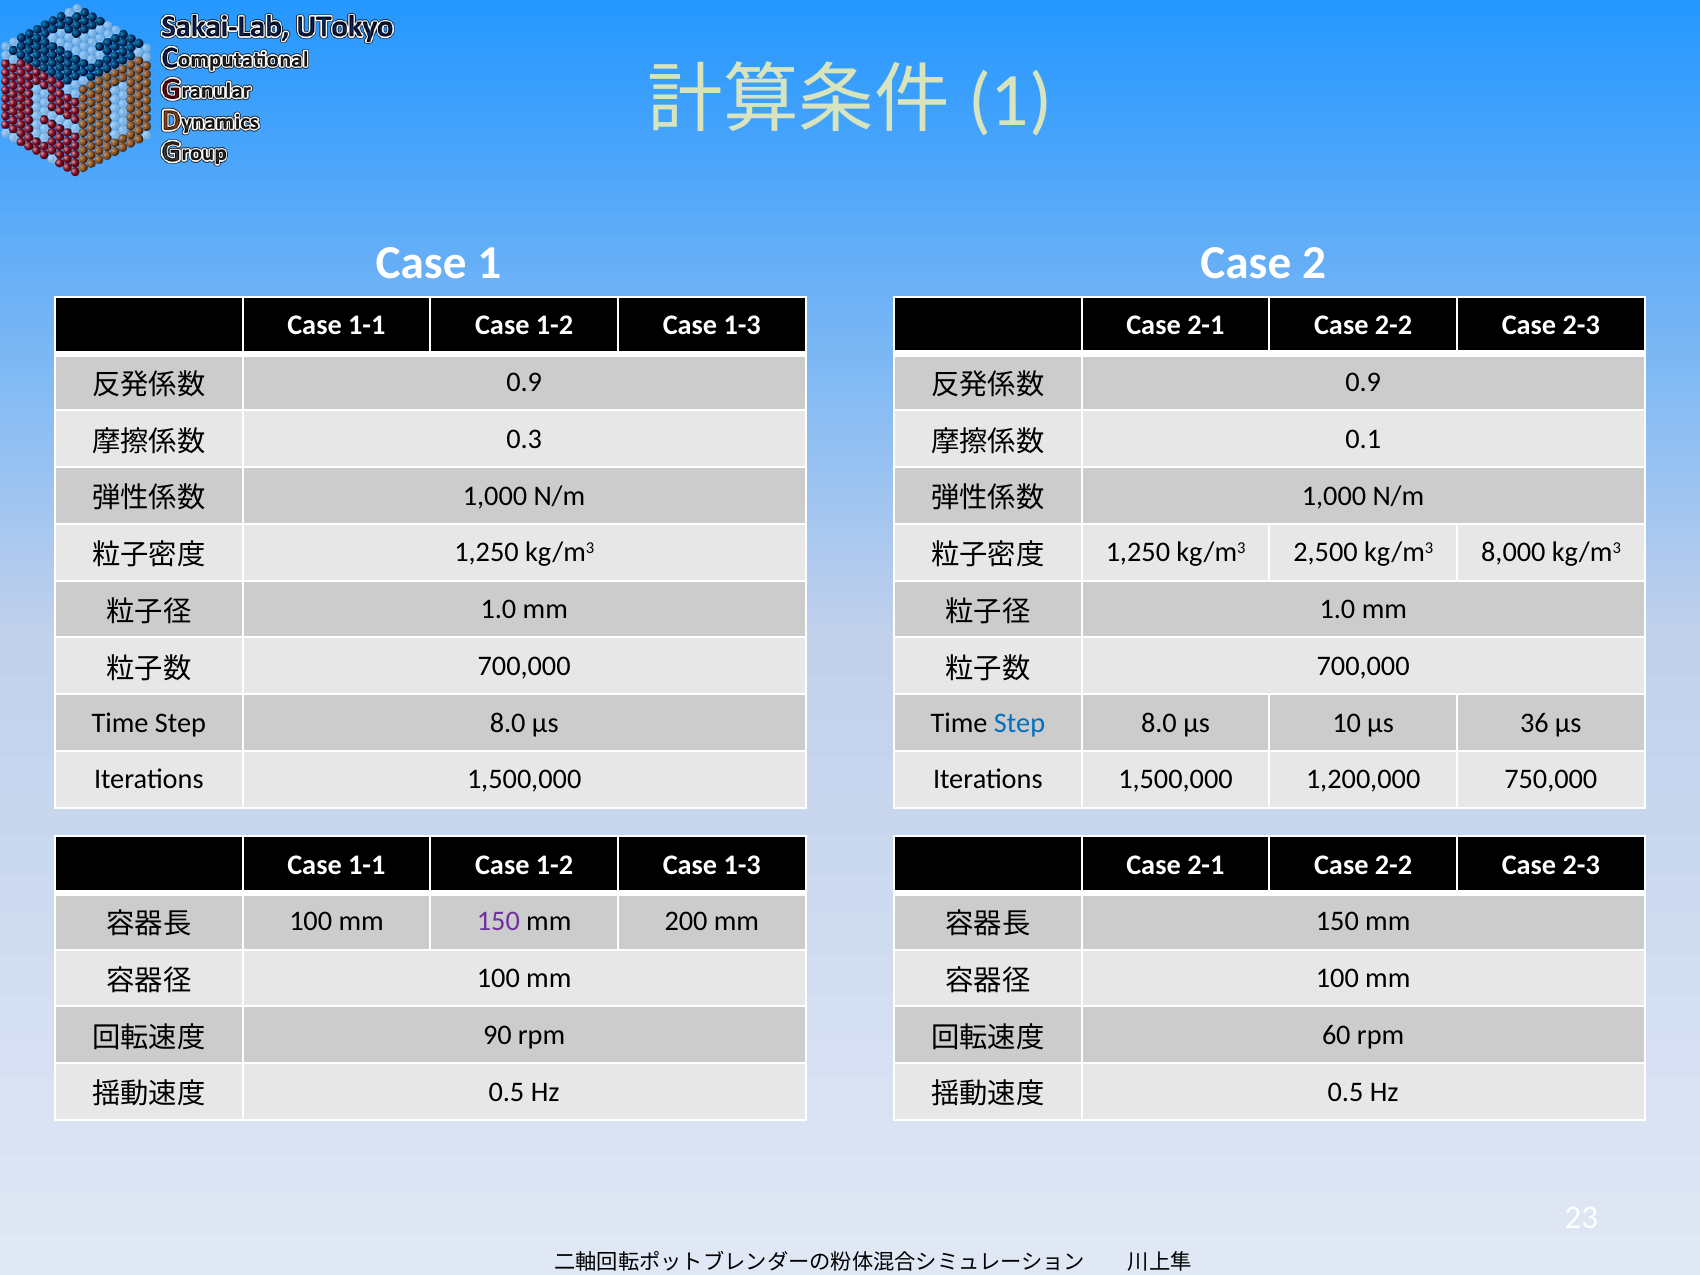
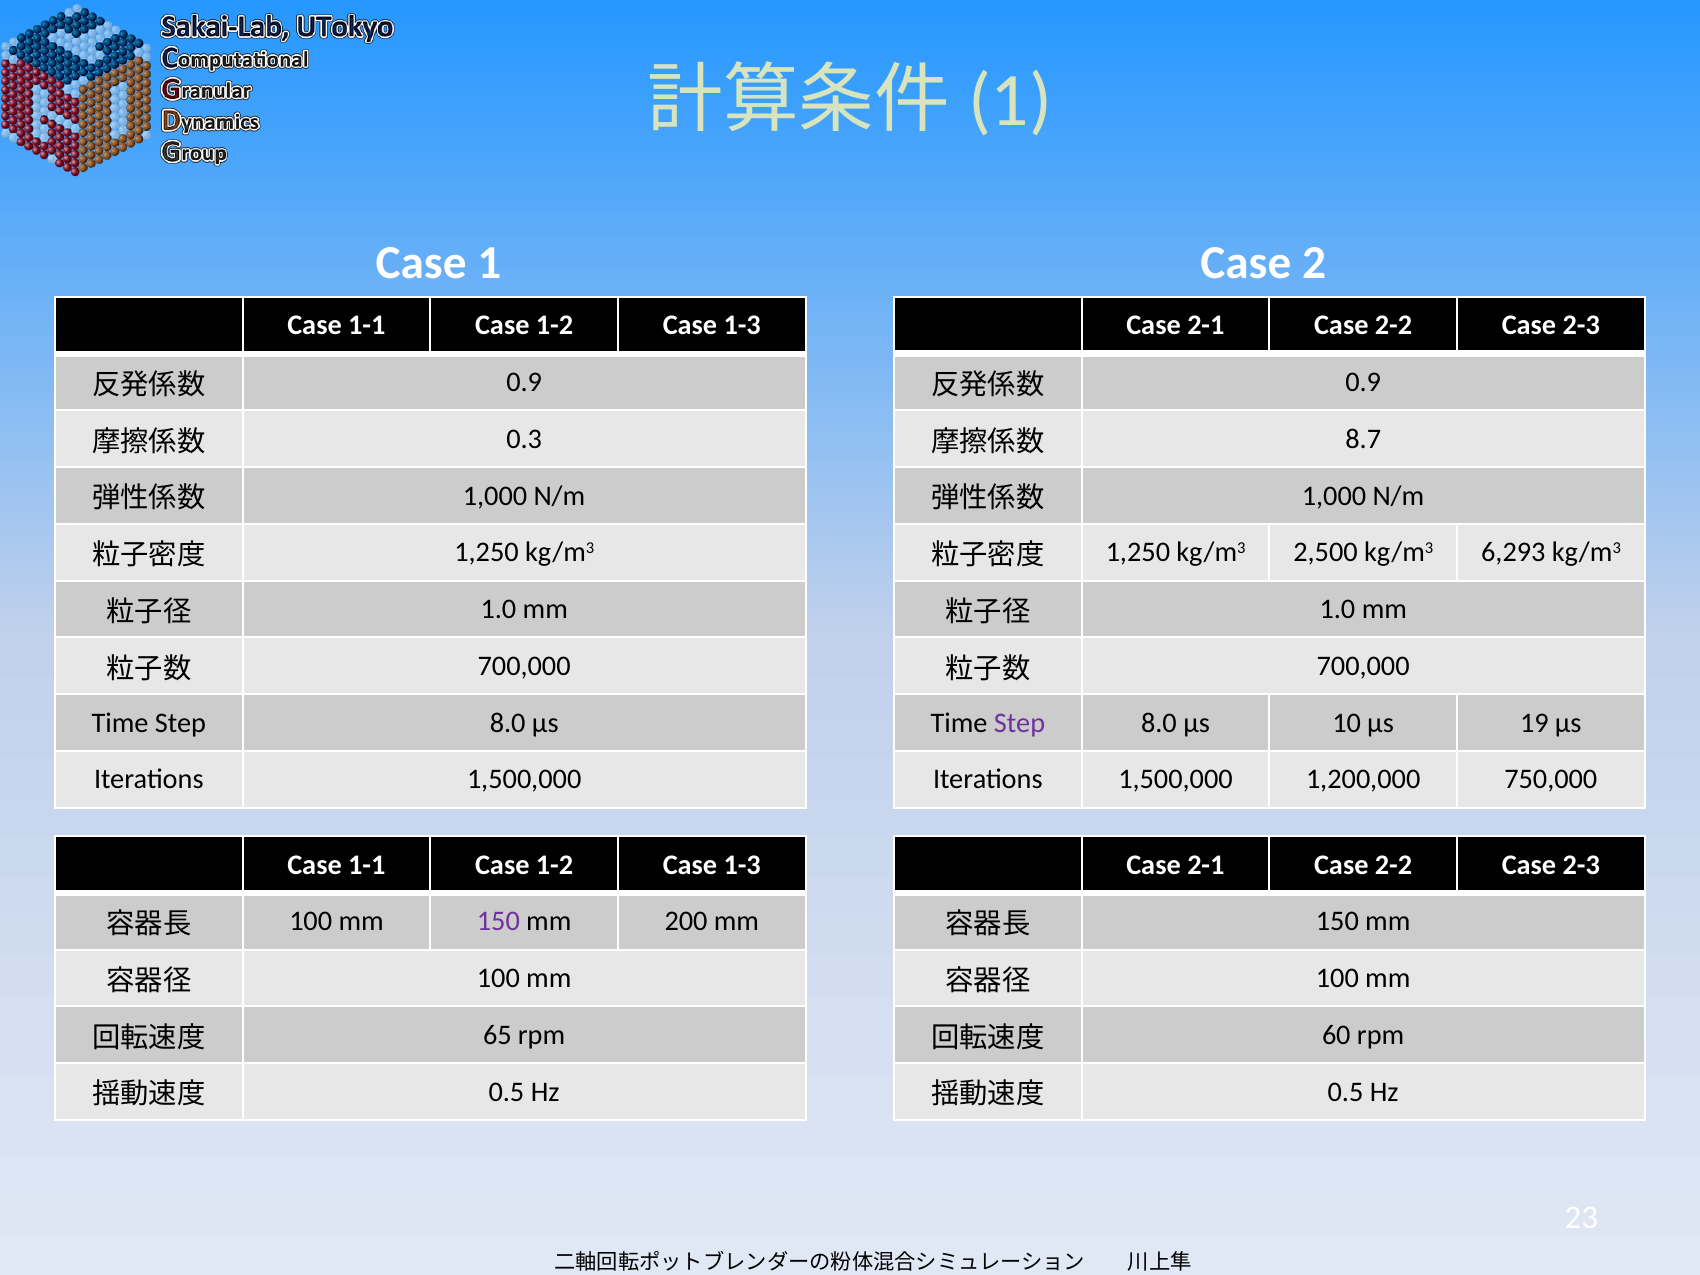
0.1: 0.1 -> 8.7
8,000: 8,000 -> 6,293
Step at (1019, 723) colour: blue -> purple
36: 36 -> 19
90: 90 -> 65
